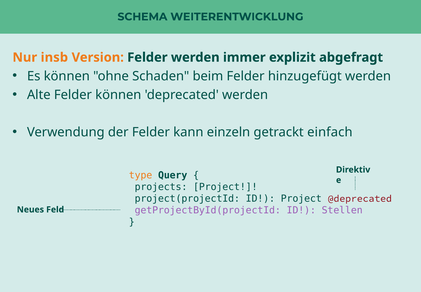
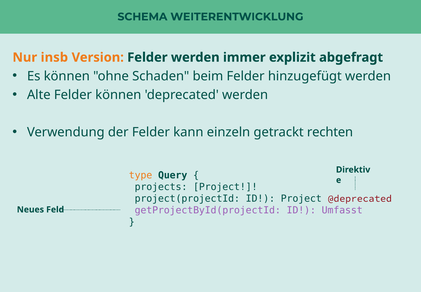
einfach: einfach -> rechten
Stellen: Stellen -> Umfasst
